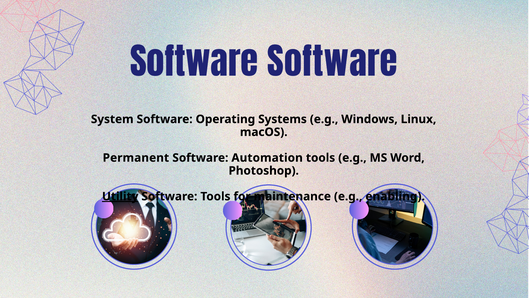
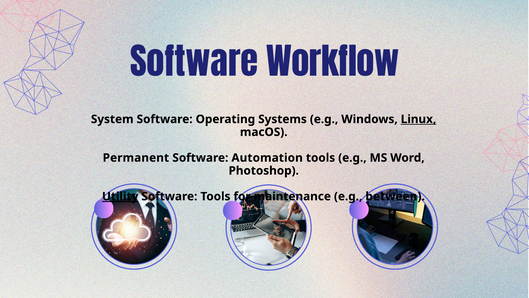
Software Software: Software -> Workflow
Linux underline: none -> present
enabling: enabling -> between
